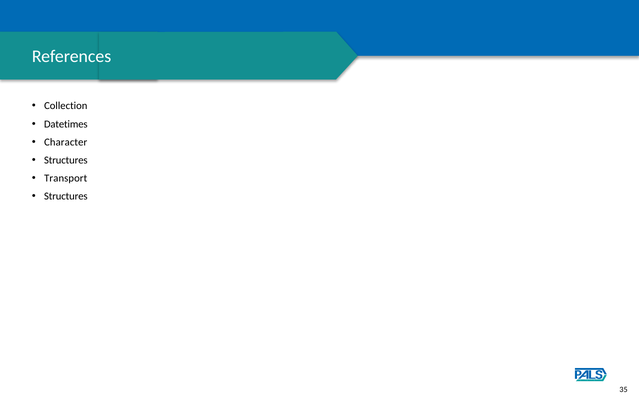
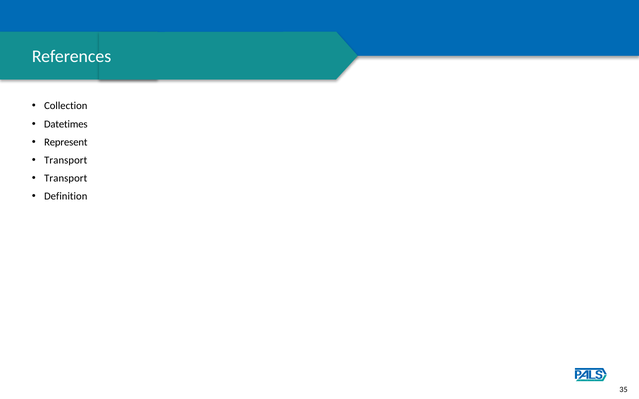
Character: Character -> Represent
Structures at (66, 160): Structures -> Transport
Structures at (66, 197): Structures -> Definition
